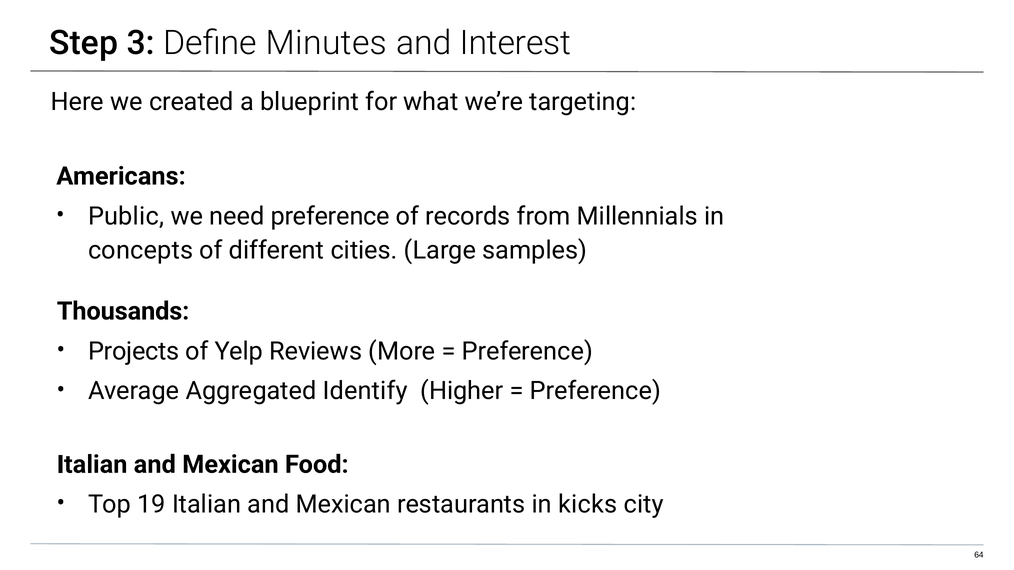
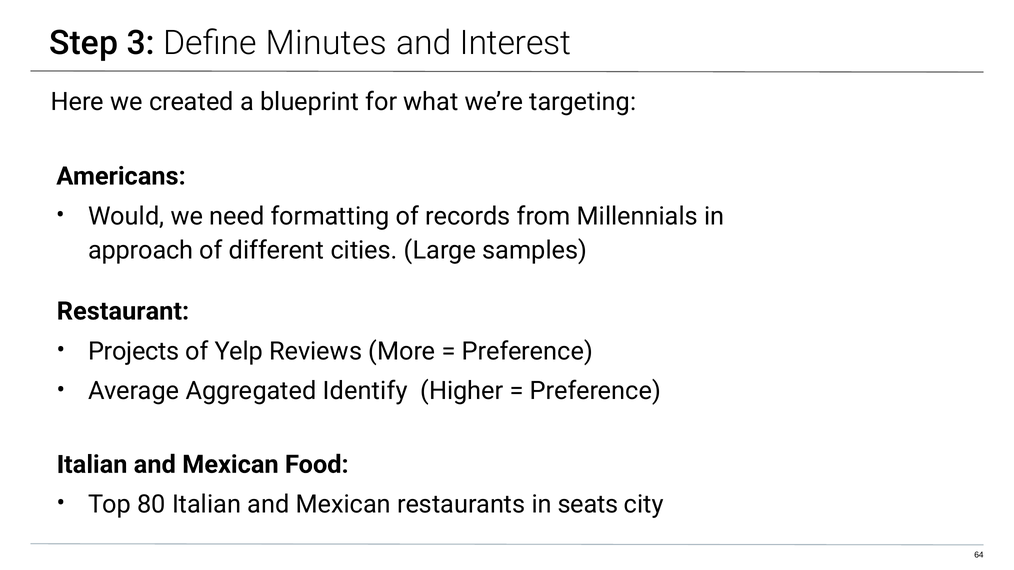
Public: Public -> Would
need preference: preference -> formatting
concepts: concepts -> approach
Thousands: Thousands -> Restaurant
19: 19 -> 80
kicks: kicks -> seats
